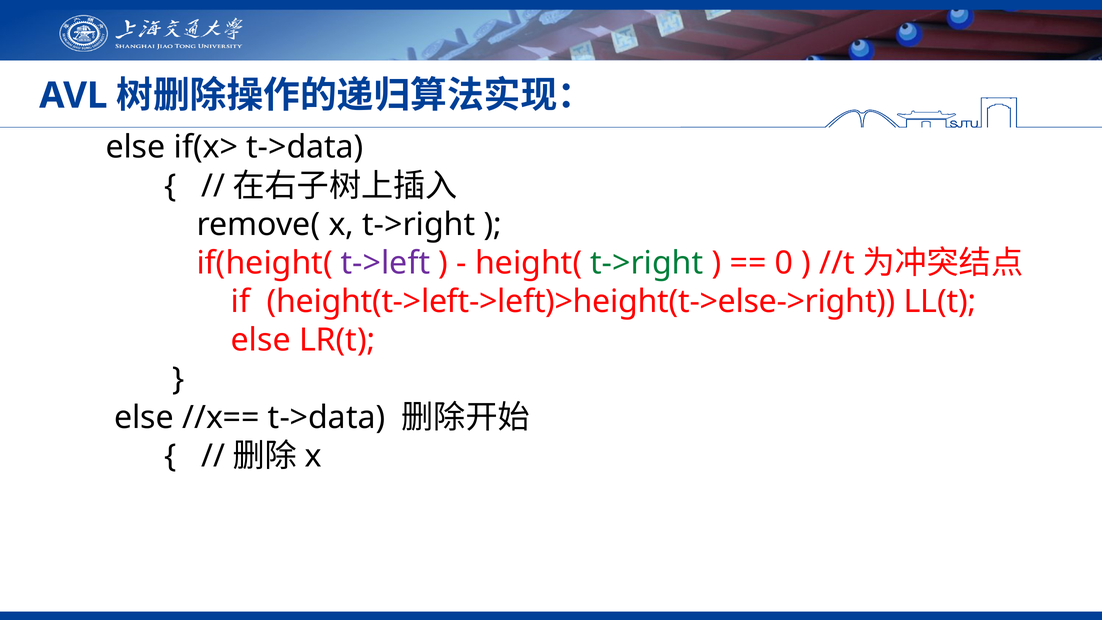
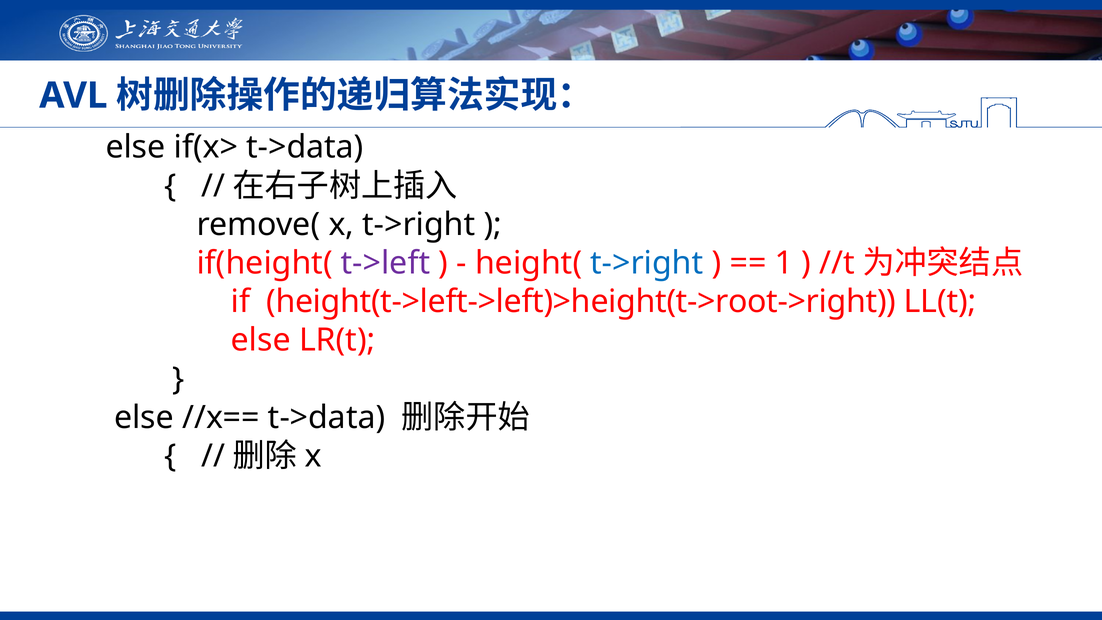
t->right at (647, 263) colour: green -> blue
0: 0 -> 1
height(t->left->left)>height(t->else->right: height(t->left->left)>height(t->else->right -> height(t->left->left)>height(t->root->right
